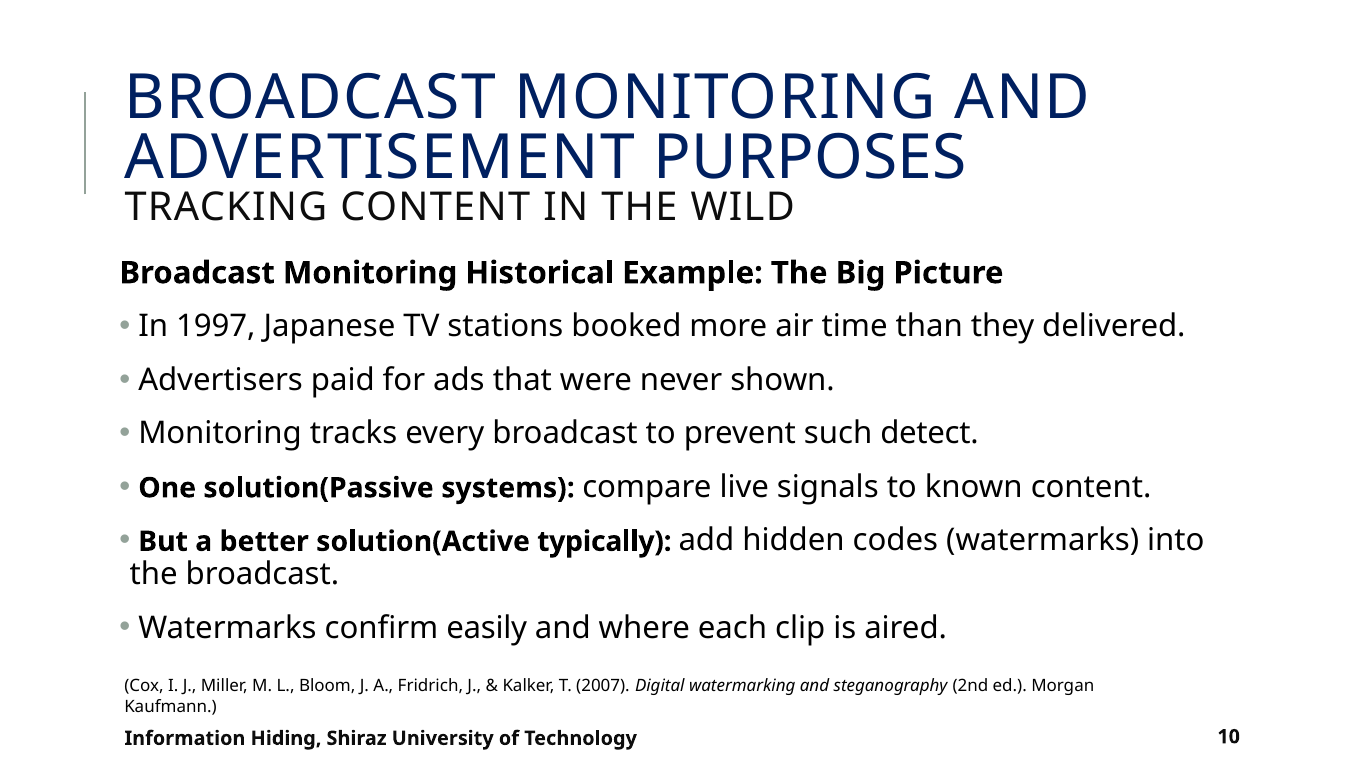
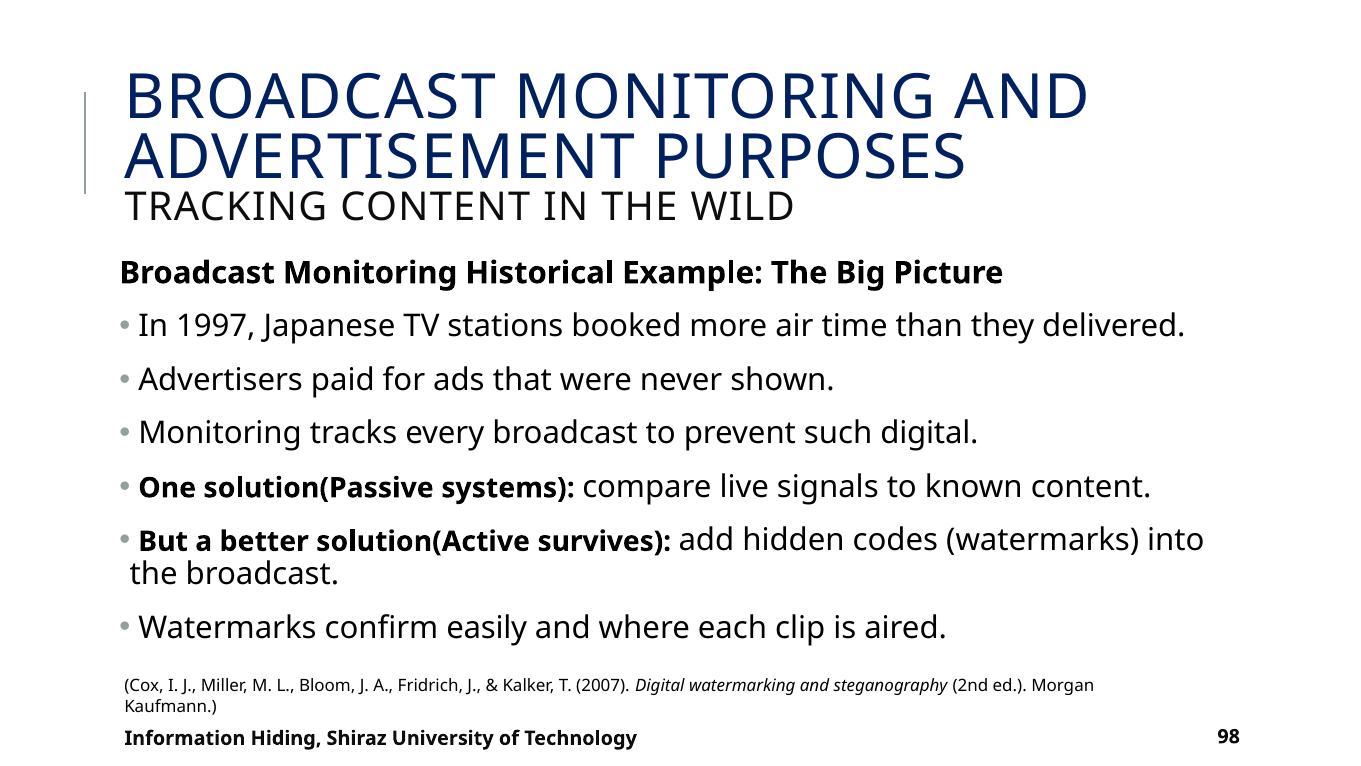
such detect: detect -> digital
typically: typically -> survives
10: 10 -> 98
